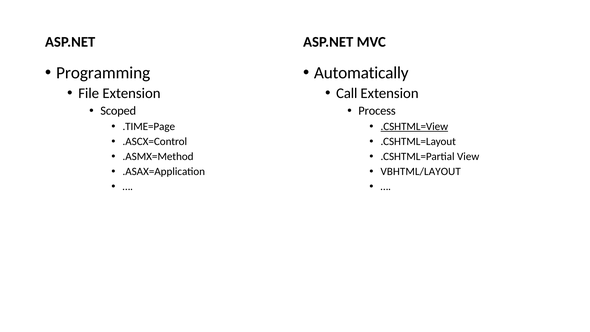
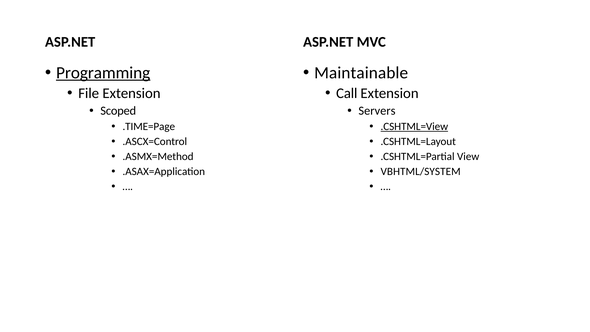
Programming underline: none -> present
Automatically: Automatically -> Maintainable
Process: Process -> Servers
VBHTML/LAYOUT: VBHTML/LAYOUT -> VBHTML/SYSTEM
